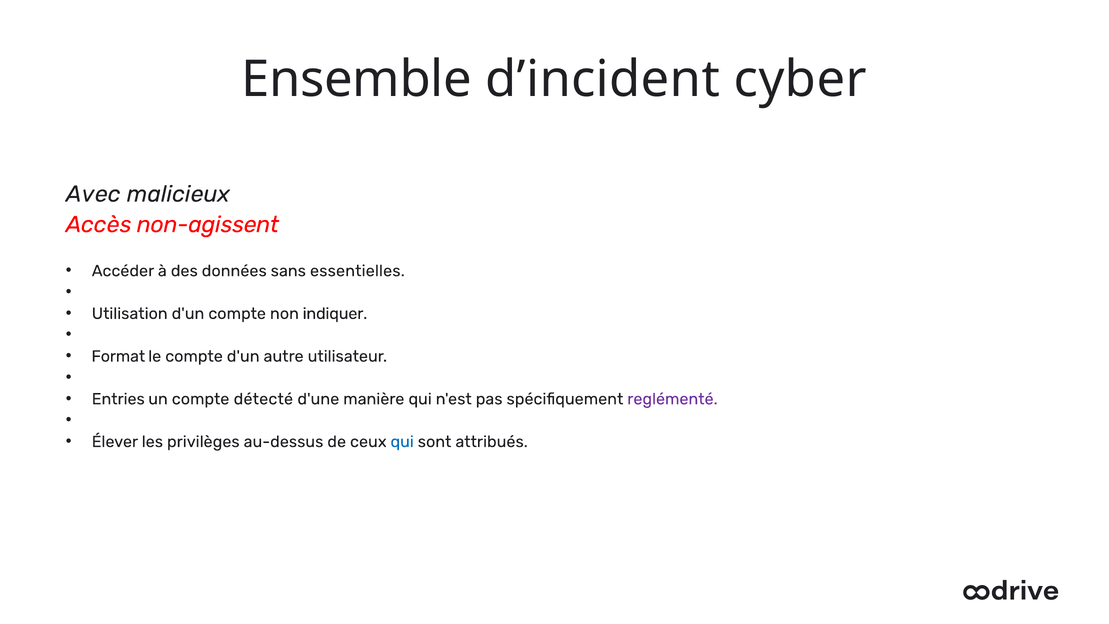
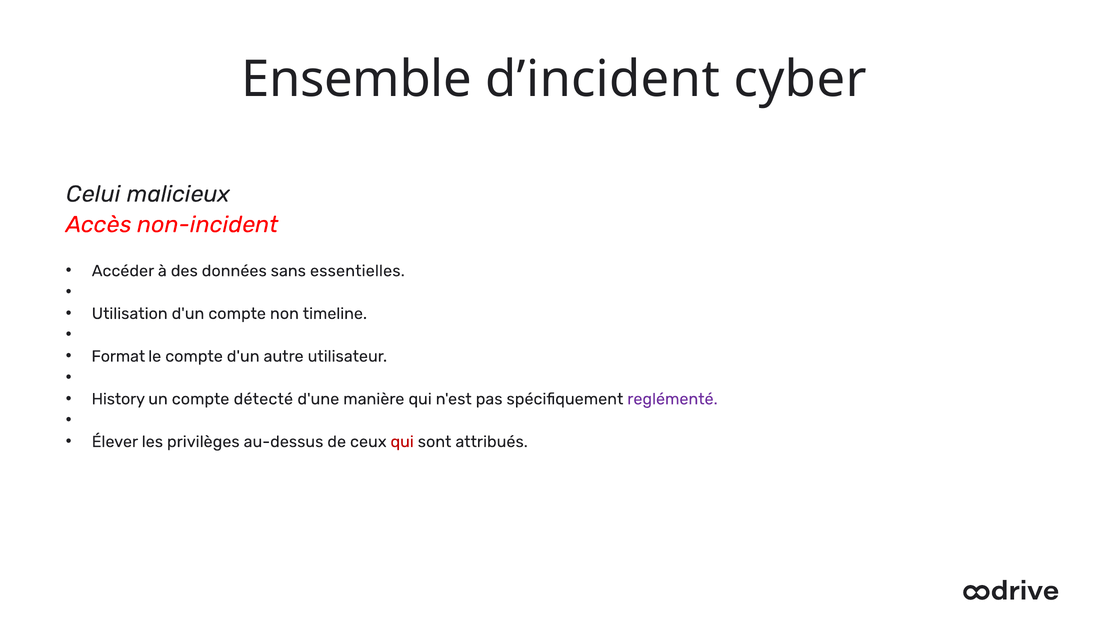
Avec: Avec -> Celui
non-agissent: non-agissent -> non-incident
indiquer: indiquer -> timeline
Entries: Entries -> History
qui at (402, 442) colour: blue -> red
